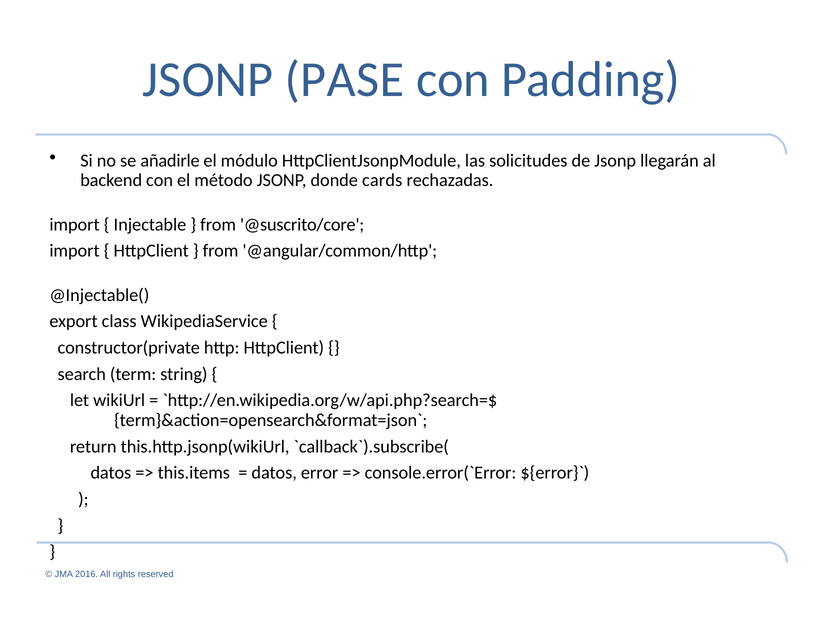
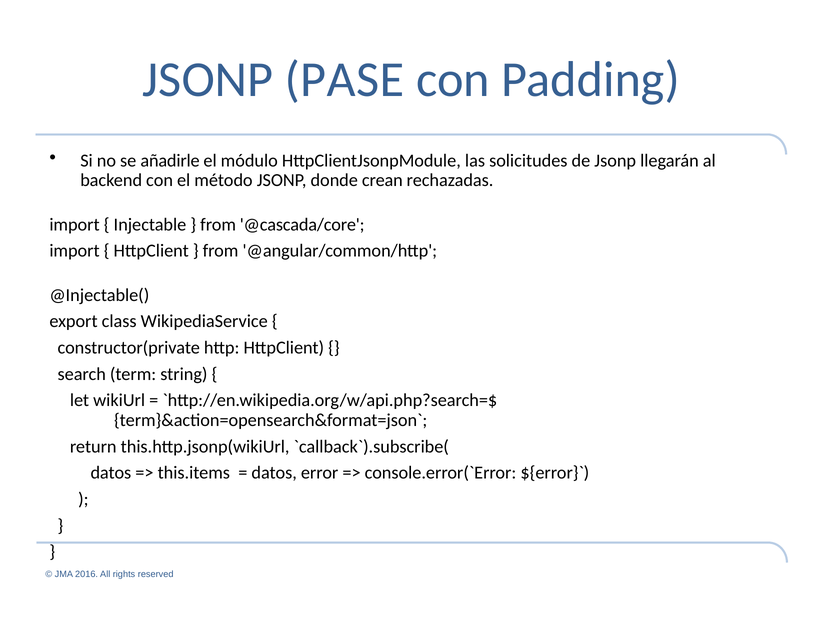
cards: cards -> crean
@suscrito/core: @suscrito/core -> @cascada/core
